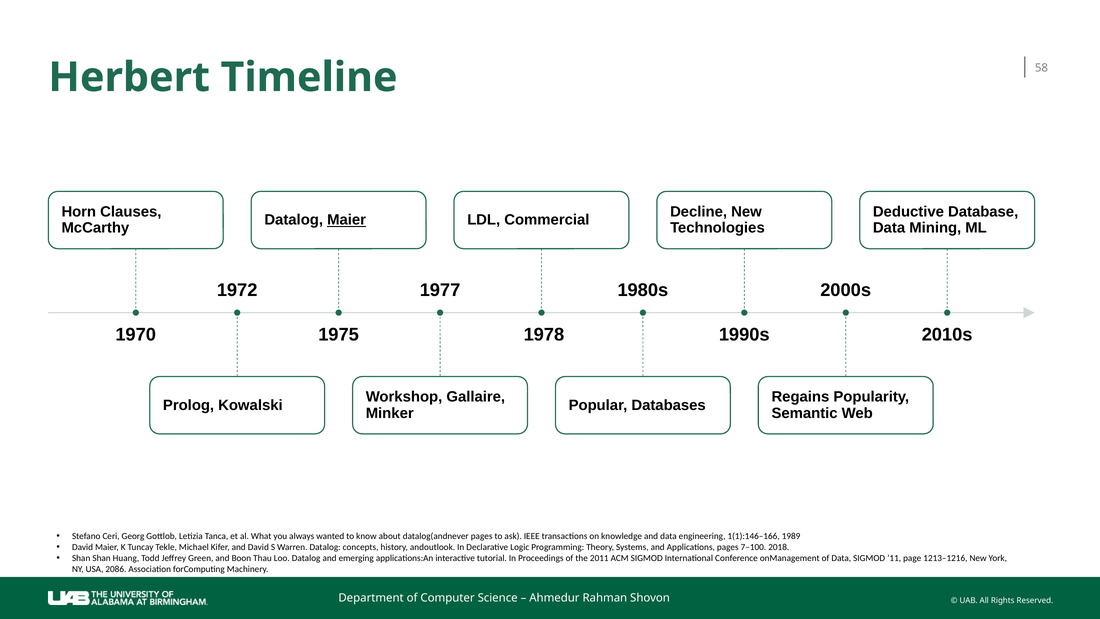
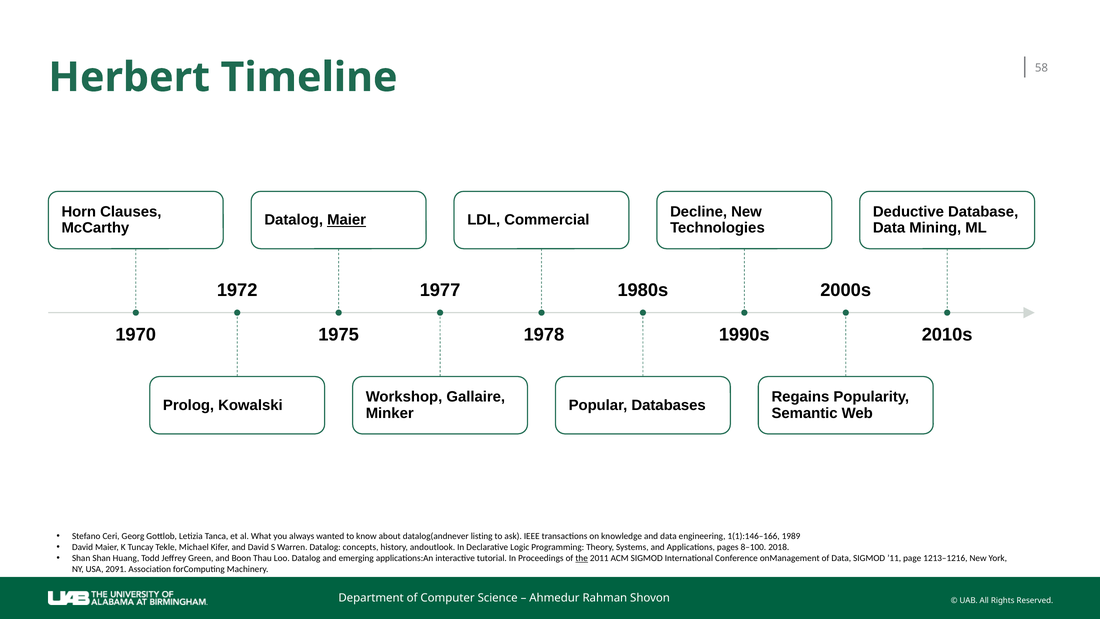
datalog(andnever pages: pages -> listing
7–100: 7–100 -> 8–100
the underline: none -> present
2086: 2086 -> 2091
